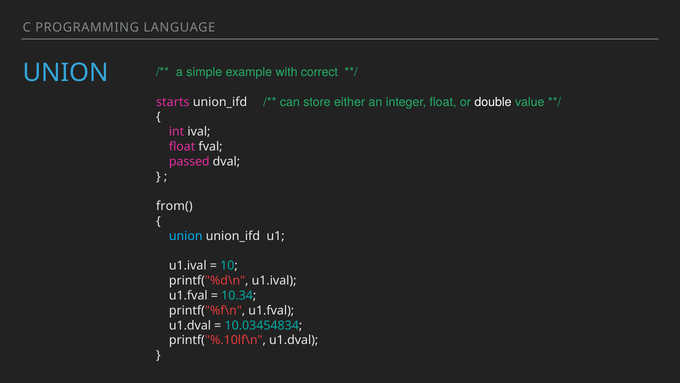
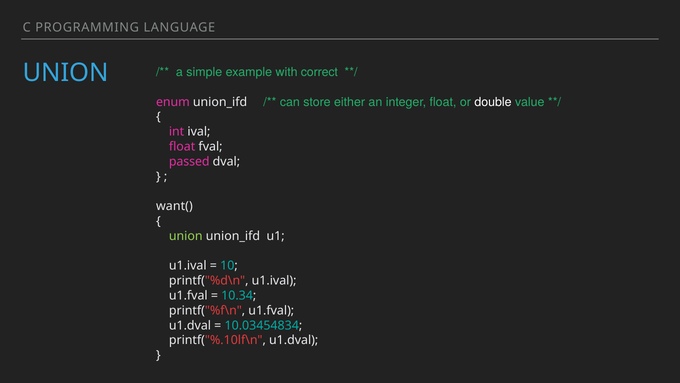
starts: starts -> enum
from(: from( -> want(
union at (186, 236) colour: light blue -> light green
